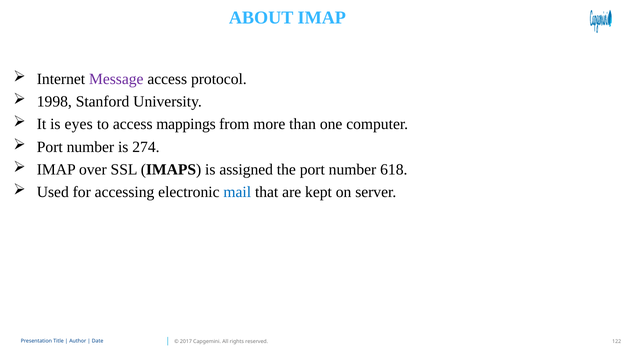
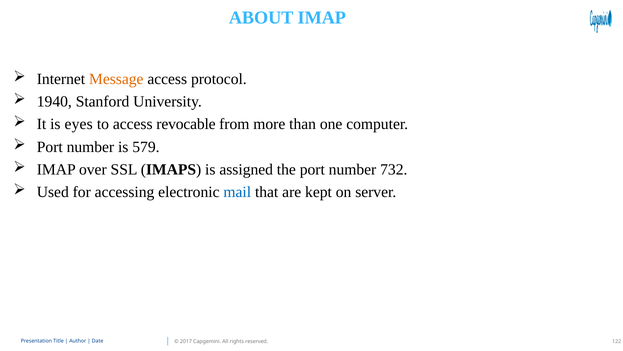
Message colour: purple -> orange
1998: 1998 -> 1940
mappings: mappings -> revocable
274: 274 -> 579
618: 618 -> 732
